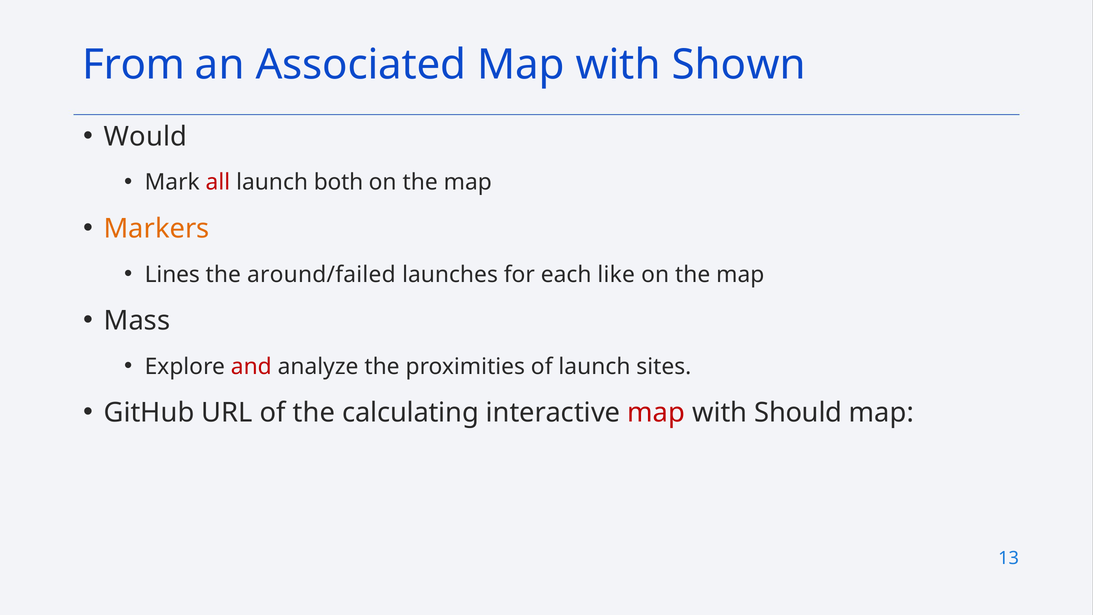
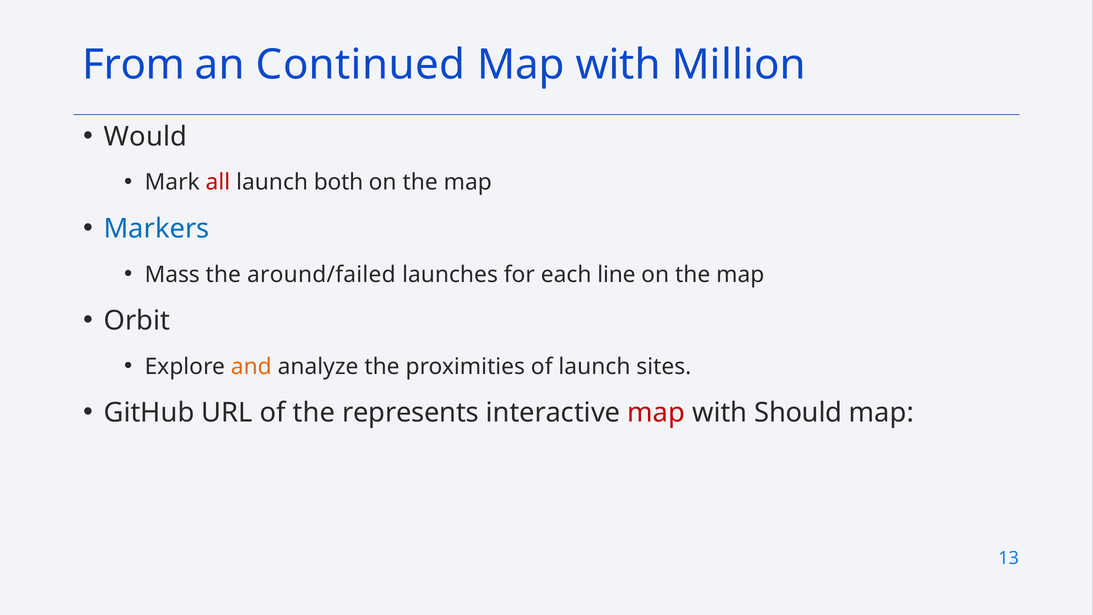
Associated: Associated -> Continued
Shown: Shown -> Million
Markers colour: orange -> blue
Lines: Lines -> Mass
like: like -> line
Mass: Mass -> Orbit
and colour: red -> orange
calculating: calculating -> represents
